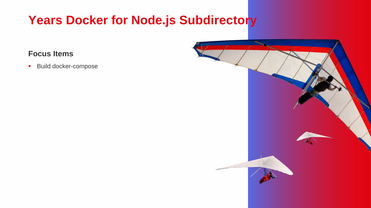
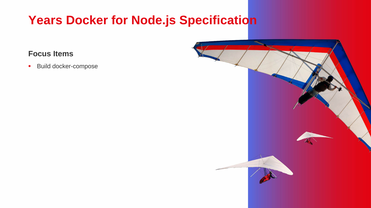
Subdirectory: Subdirectory -> Specification
